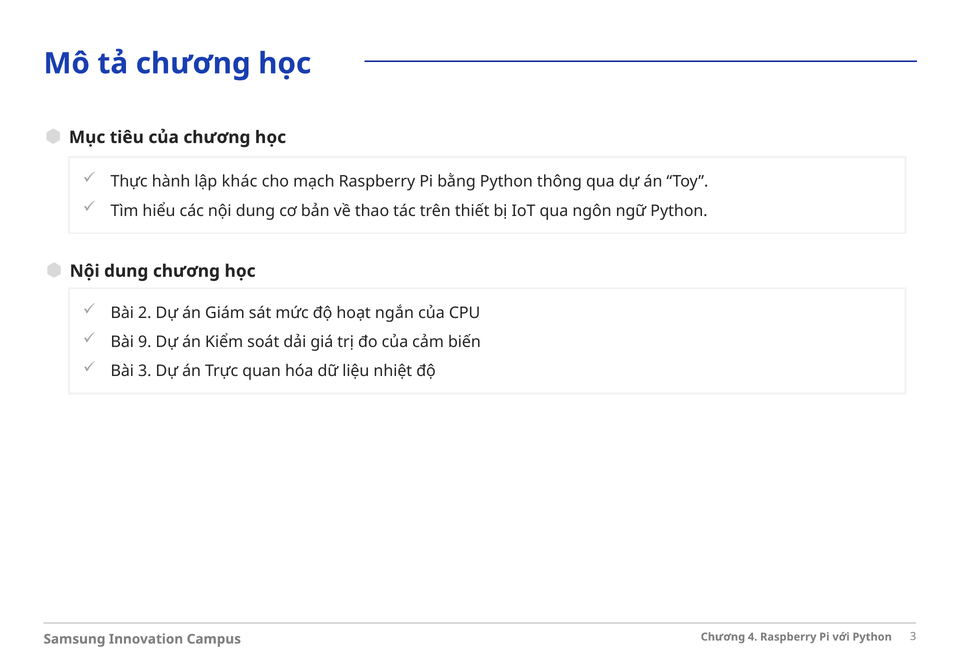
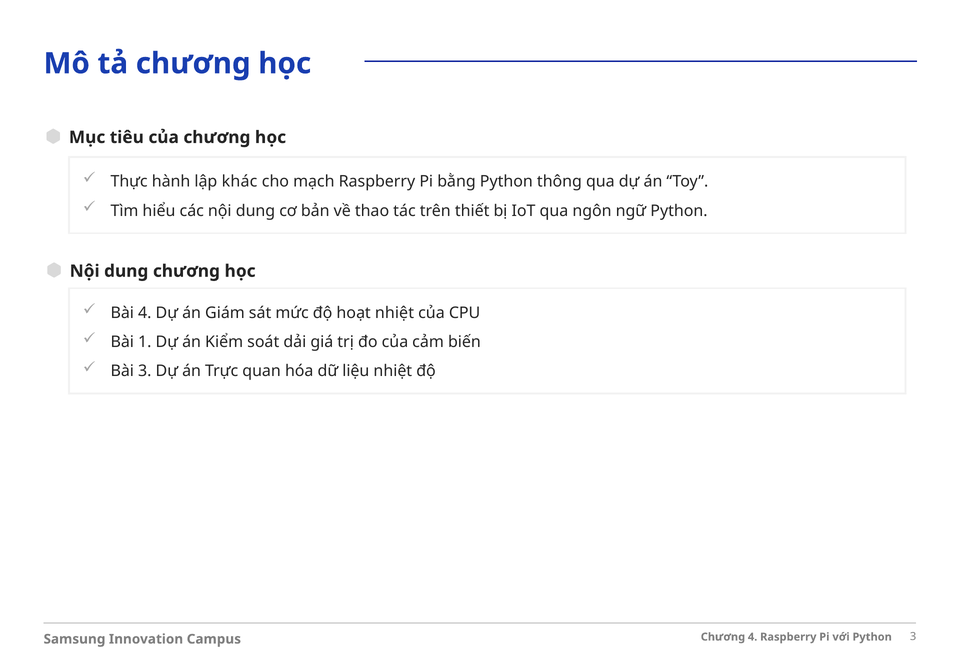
Bài 2: 2 -> 4
hoạt ngắn: ngắn -> nhiệt
9: 9 -> 1
